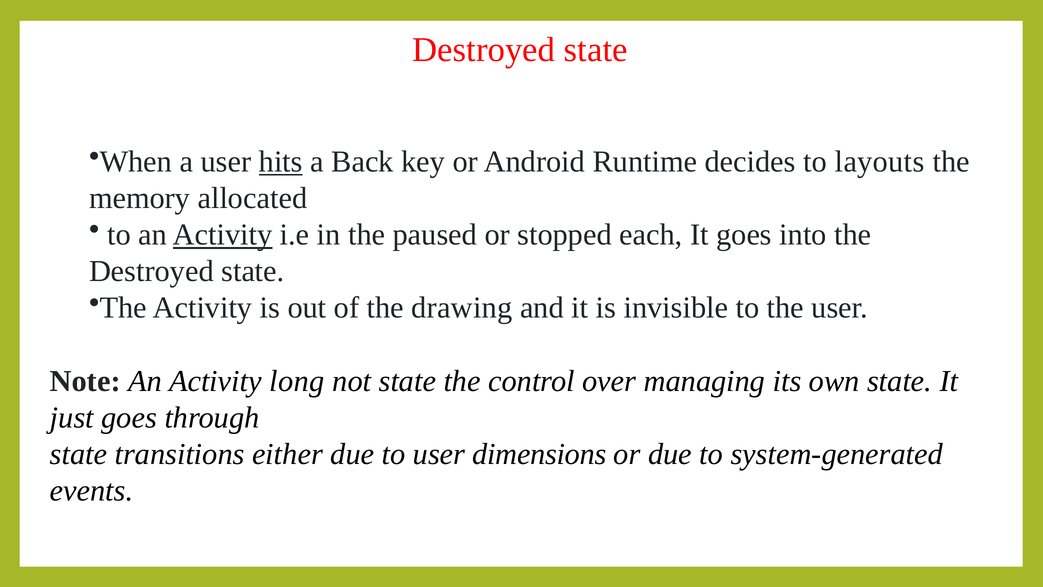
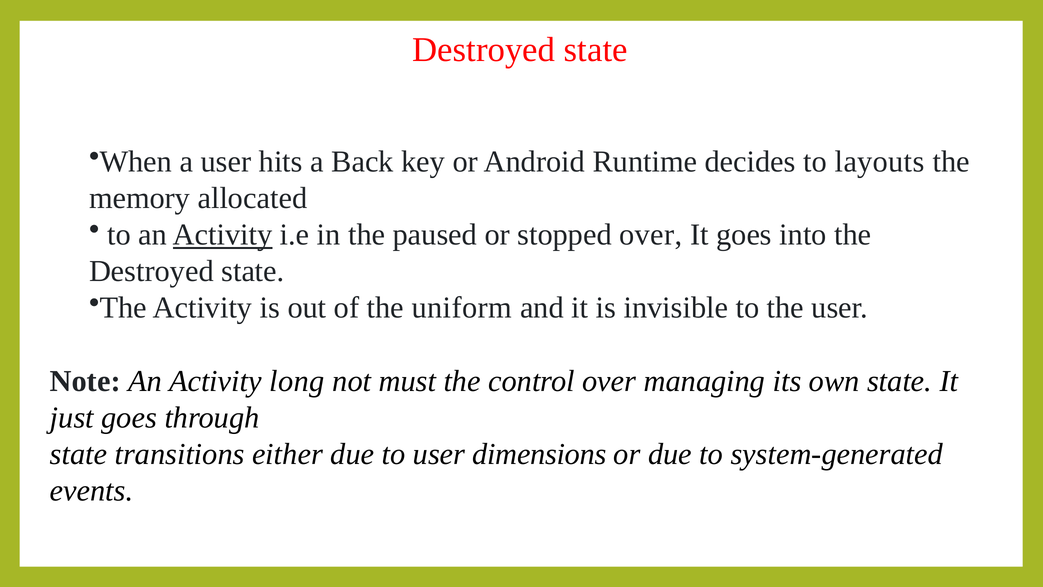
hits underline: present -> none
stopped each: each -> over
drawing: drawing -> uniform
not state: state -> must
